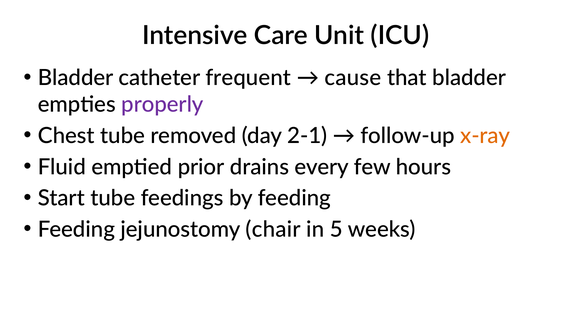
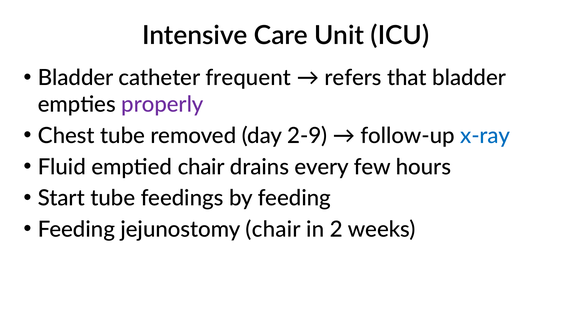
cause: cause -> refers
2-1: 2-1 -> 2-9
x-ray colour: orange -> blue
emptied prior: prior -> chair
5: 5 -> 2
